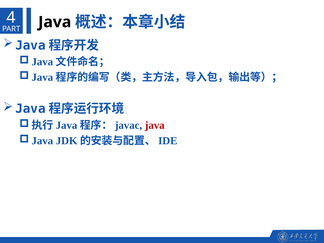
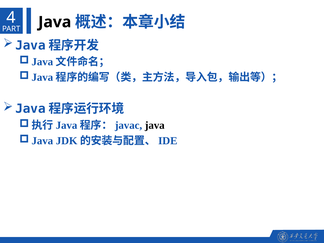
java at (155, 125) colour: red -> black
